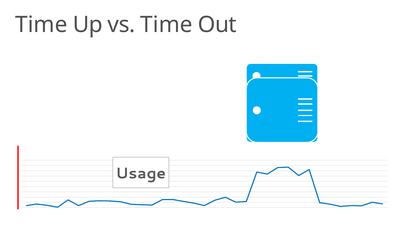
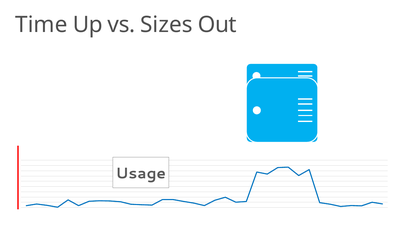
vs Time: Time -> Sizes
